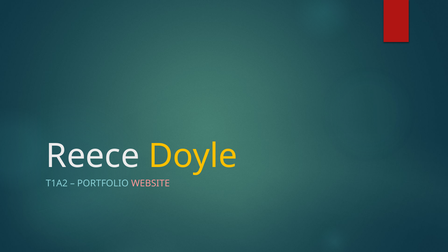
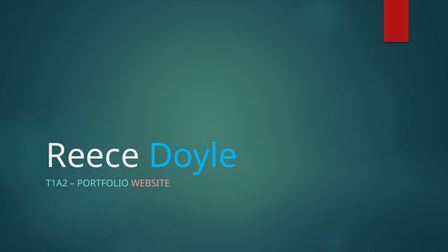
Doyle colour: yellow -> light blue
